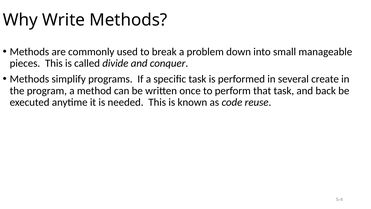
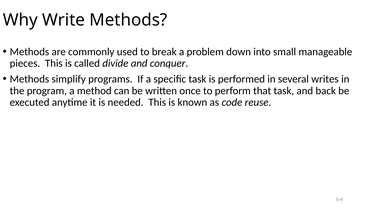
create: create -> writes
